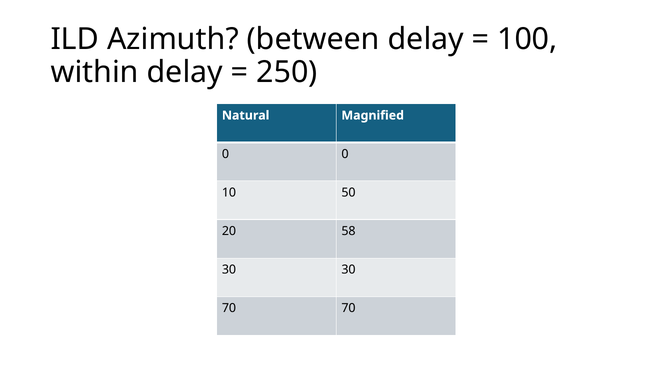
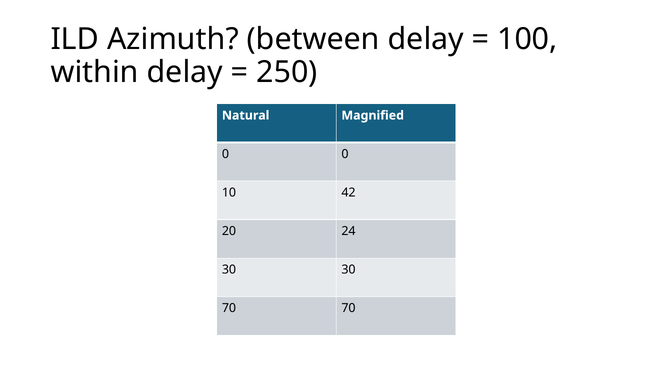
50: 50 -> 42
58: 58 -> 24
